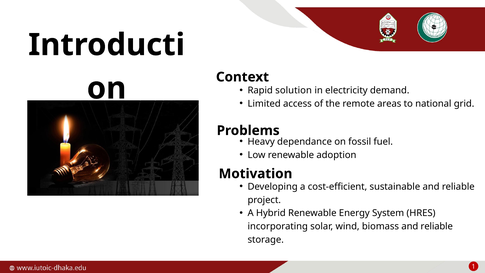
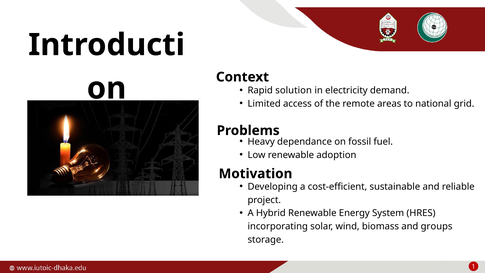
biomass and reliable: reliable -> groups
